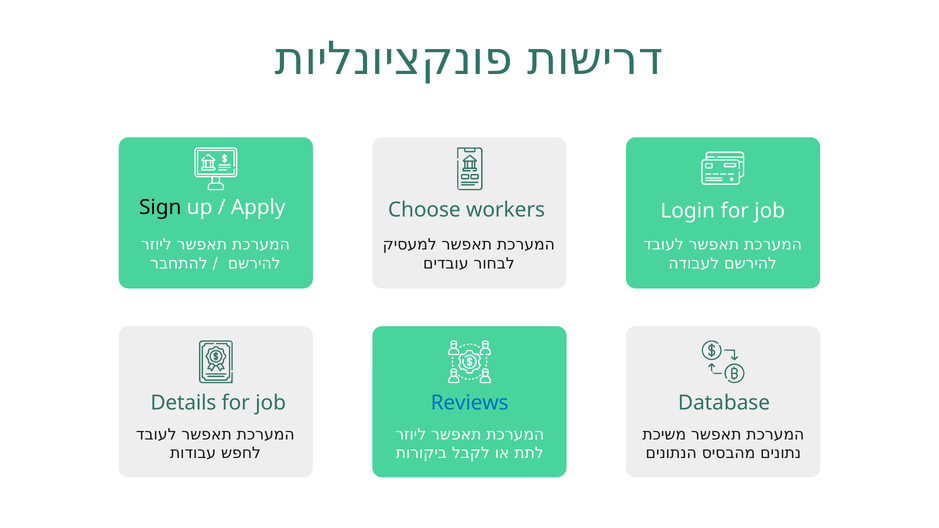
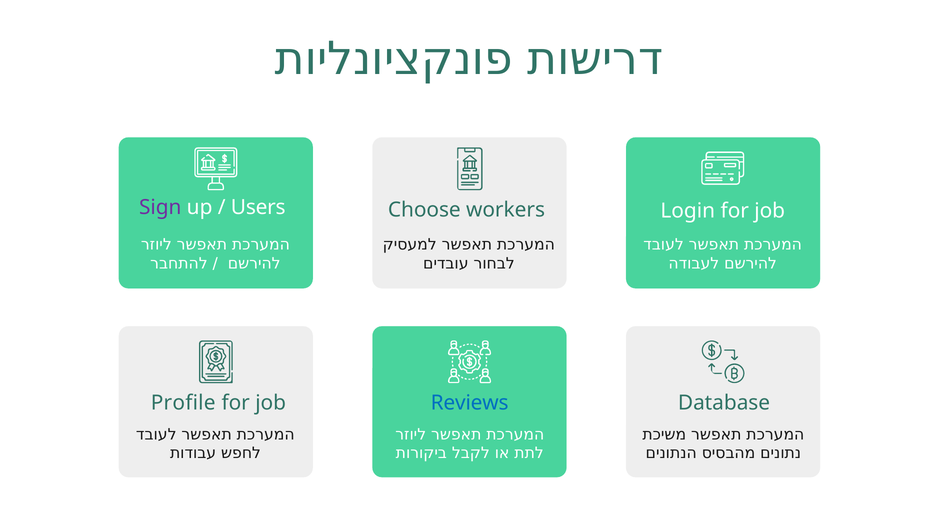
Sign colour: black -> purple
Apply: Apply -> Users
Details: Details -> Profile
